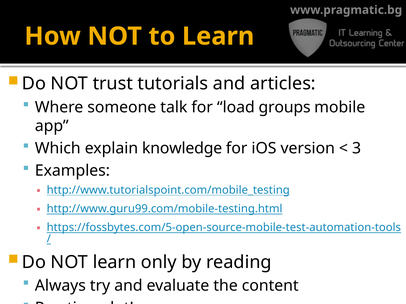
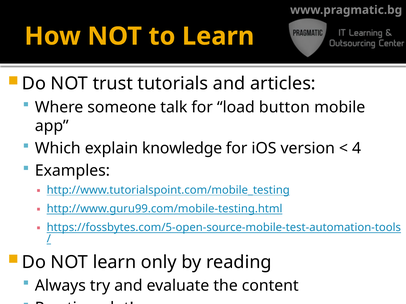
groups: groups -> button
3: 3 -> 4
